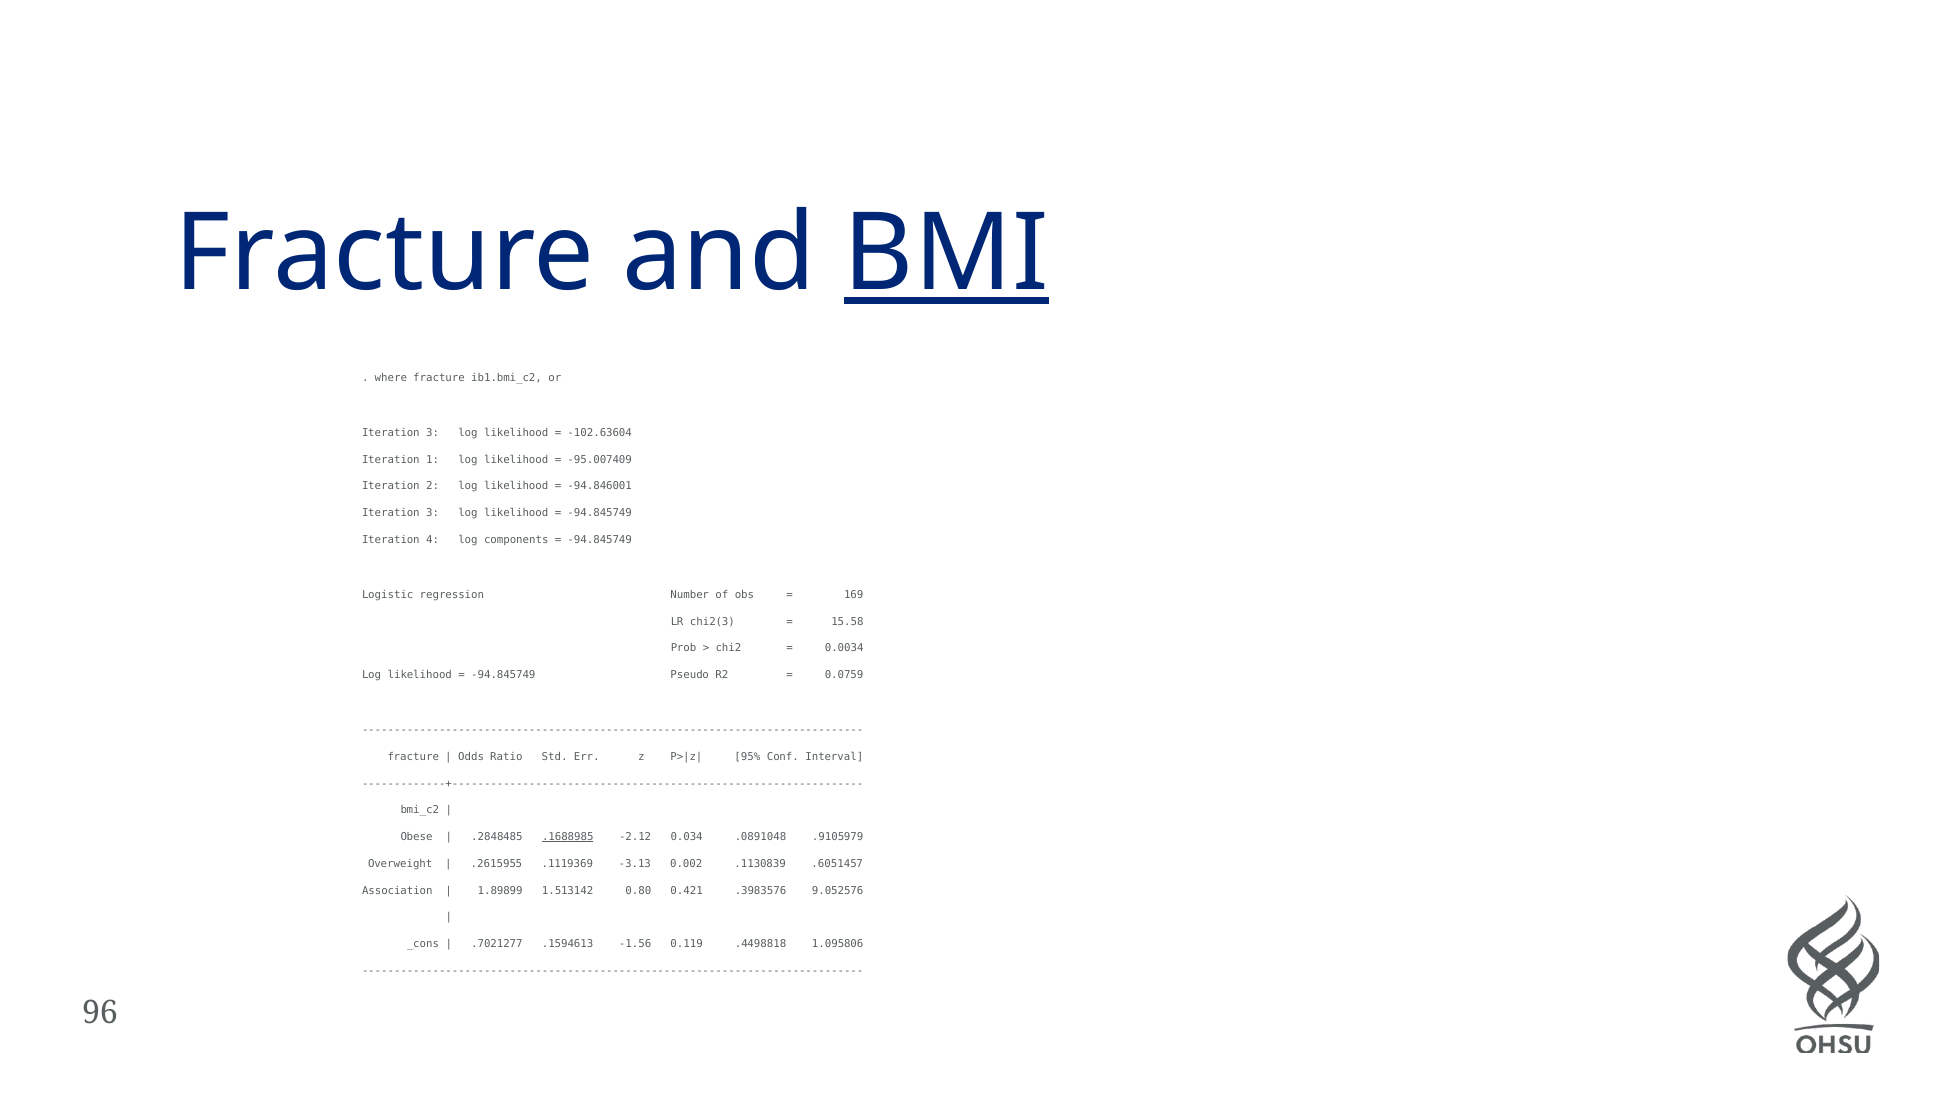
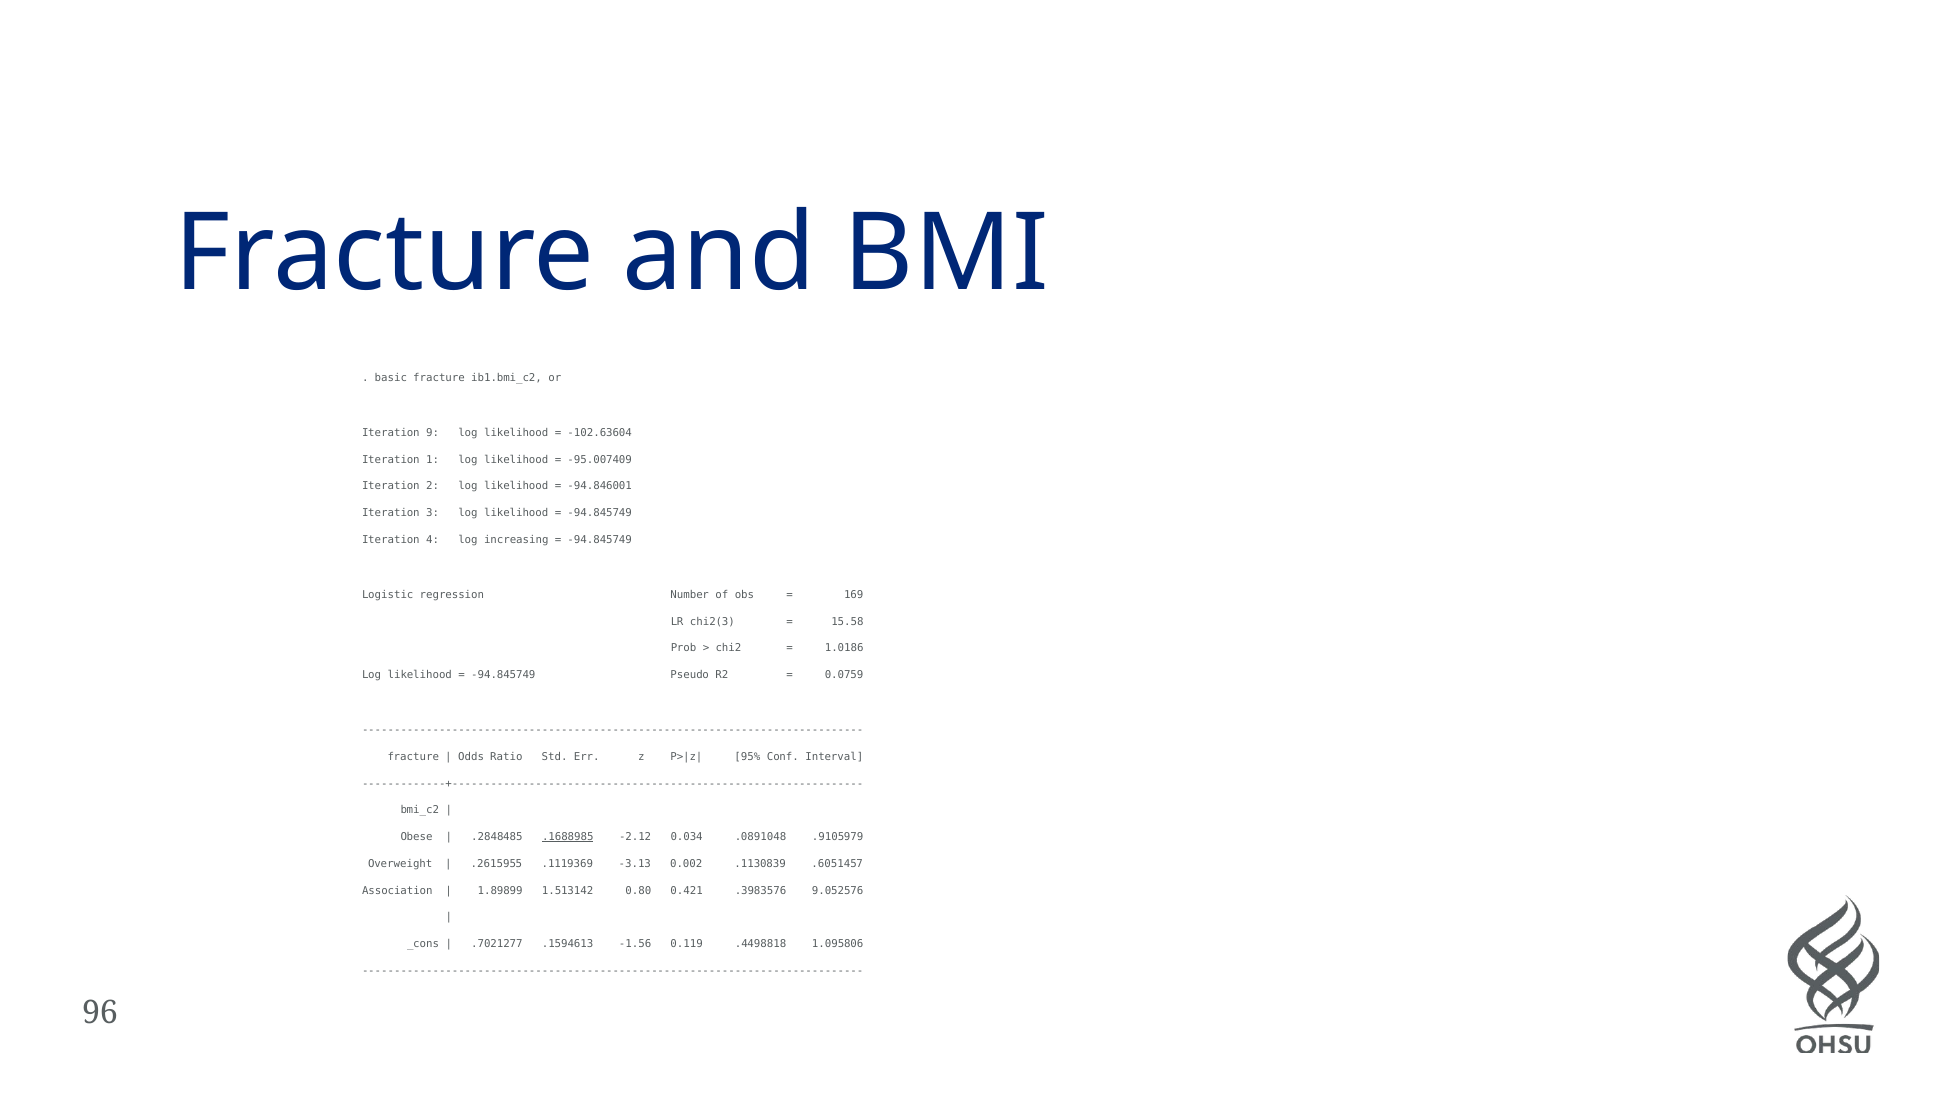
BMI underline: present -> none
where: where -> basic
3 at (433, 433): 3 -> 9
components: components -> increasing
0.0034: 0.0034 -> 1.0186
